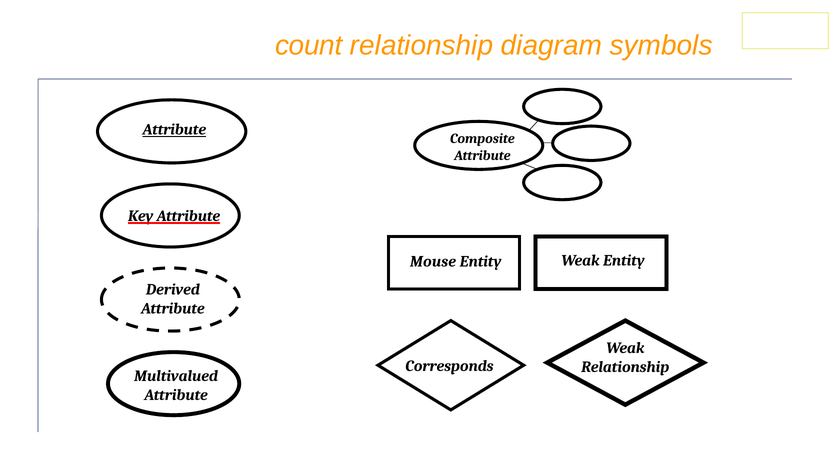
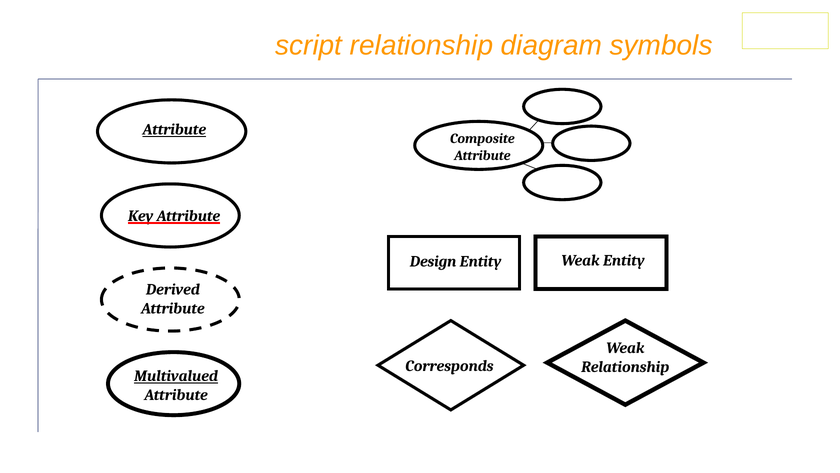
count: count -> script
Mouse: Mouse -> Design
Multivalued underline: none -> present
